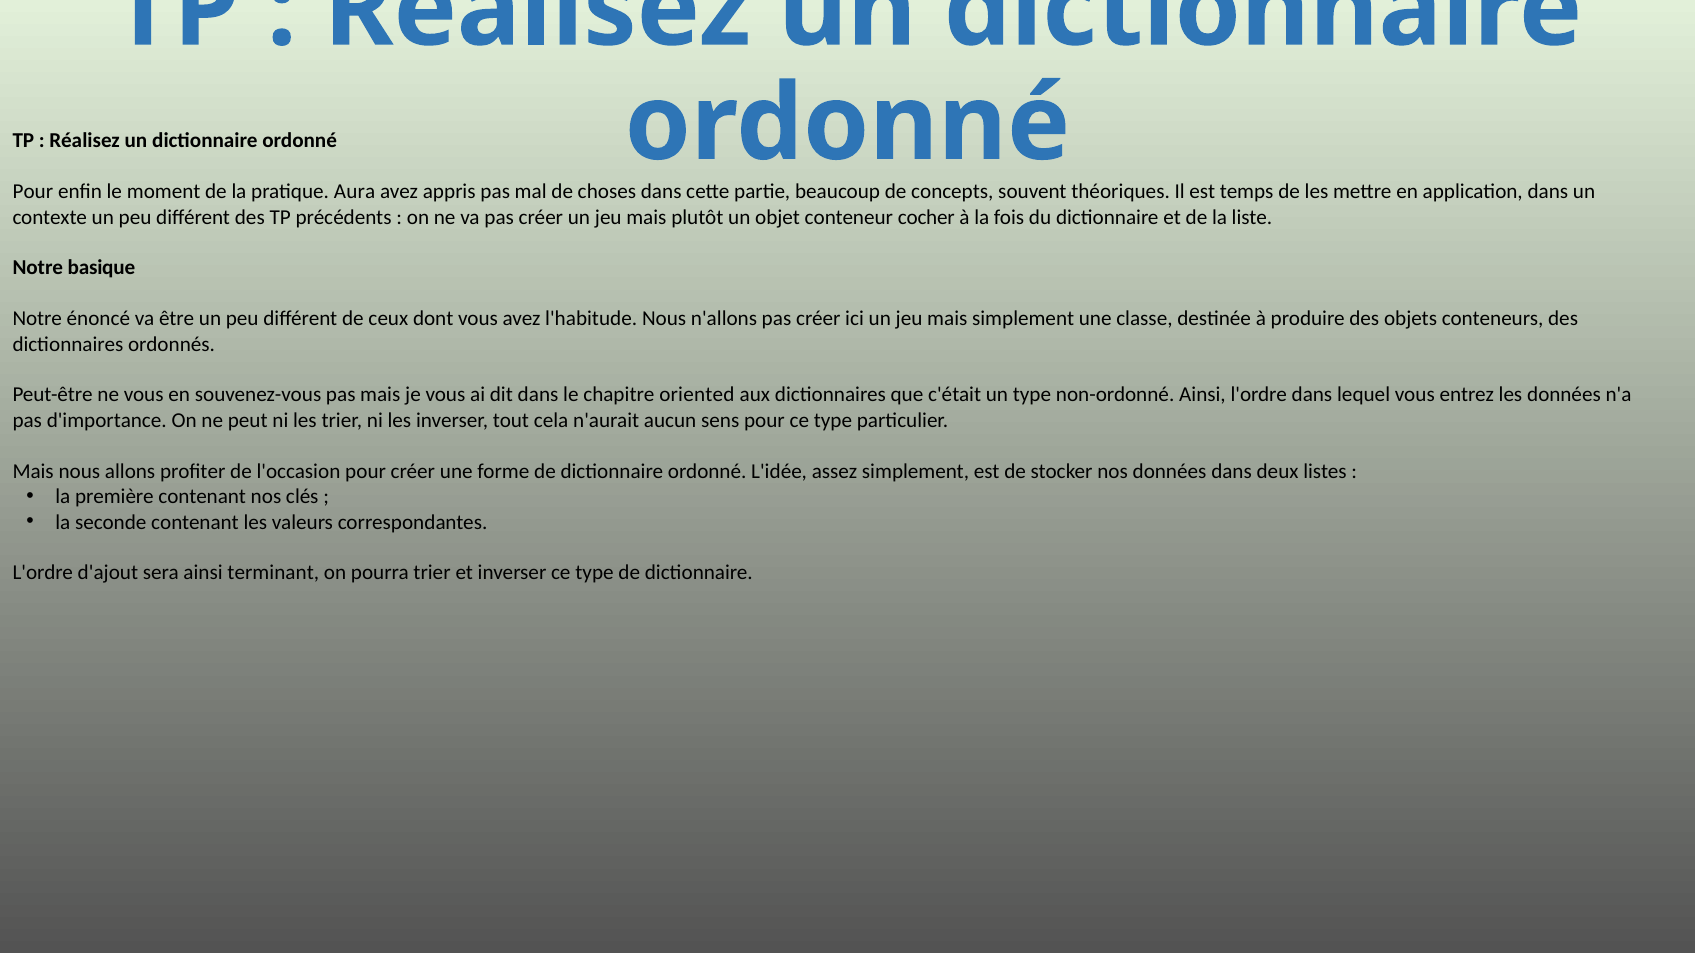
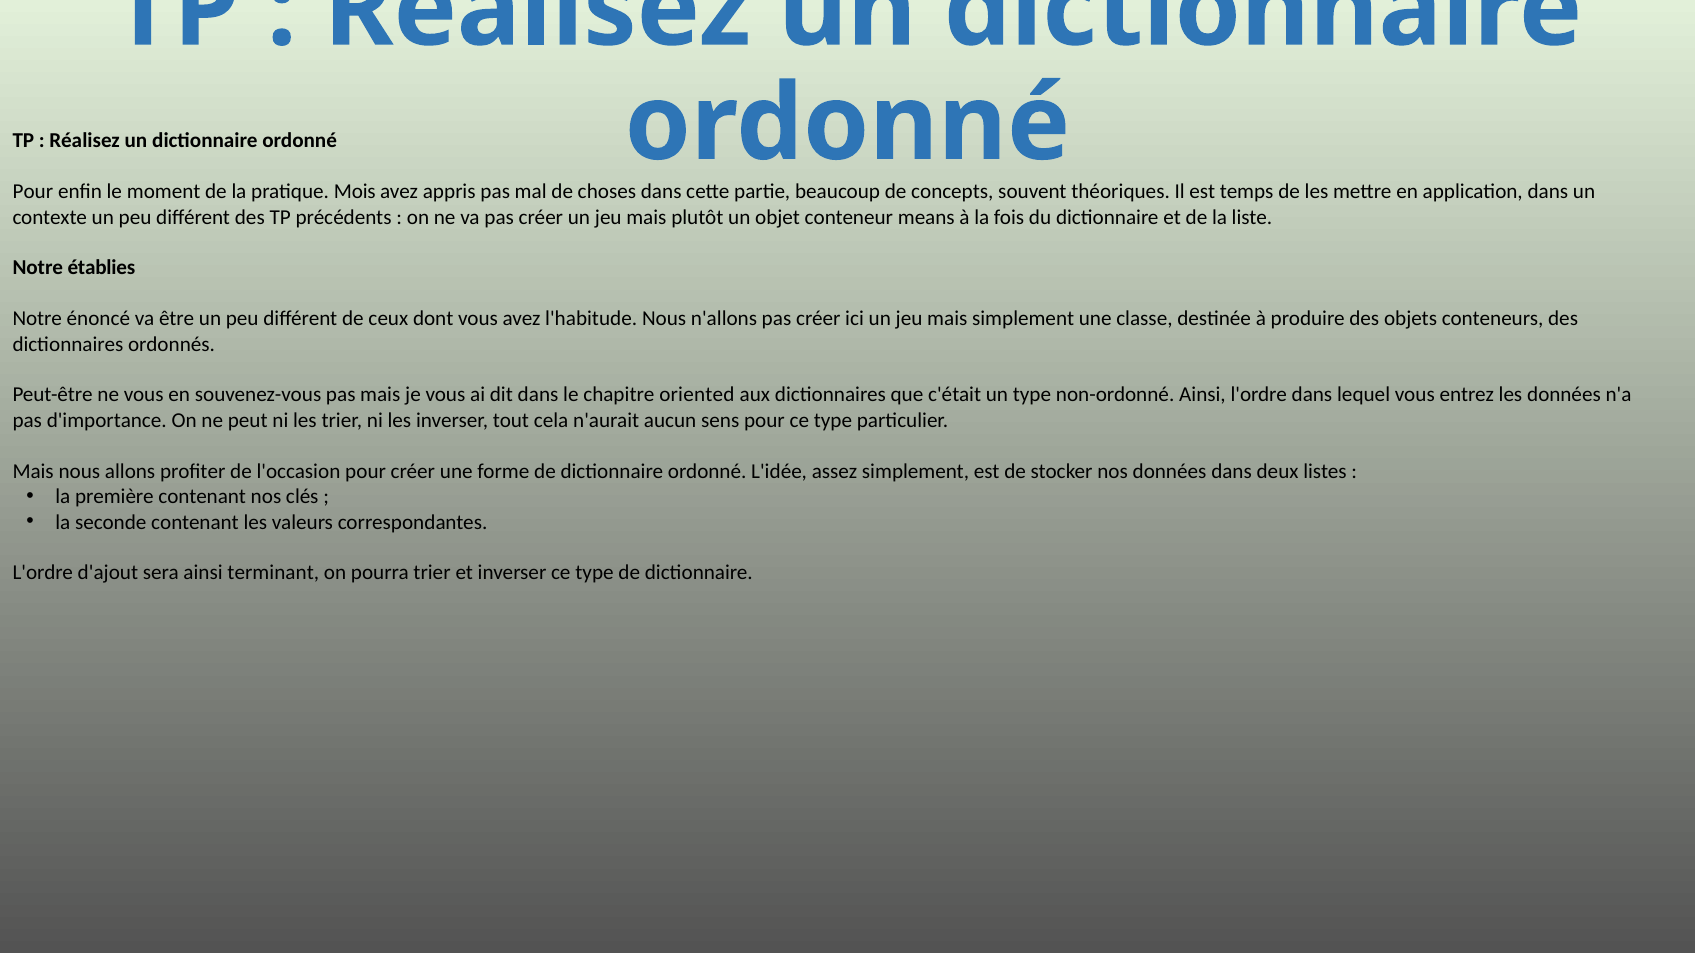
Aura: Aura -> Mois
cocher: cocher -> means
basique: basique -> établies
